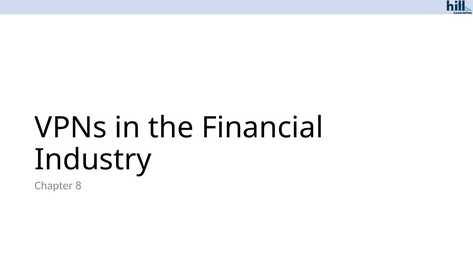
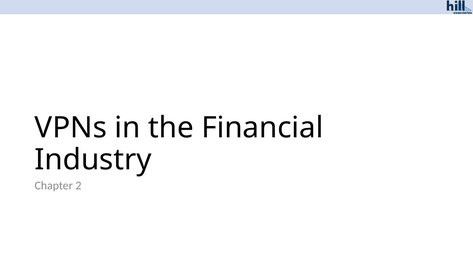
8: 8 -> 2
